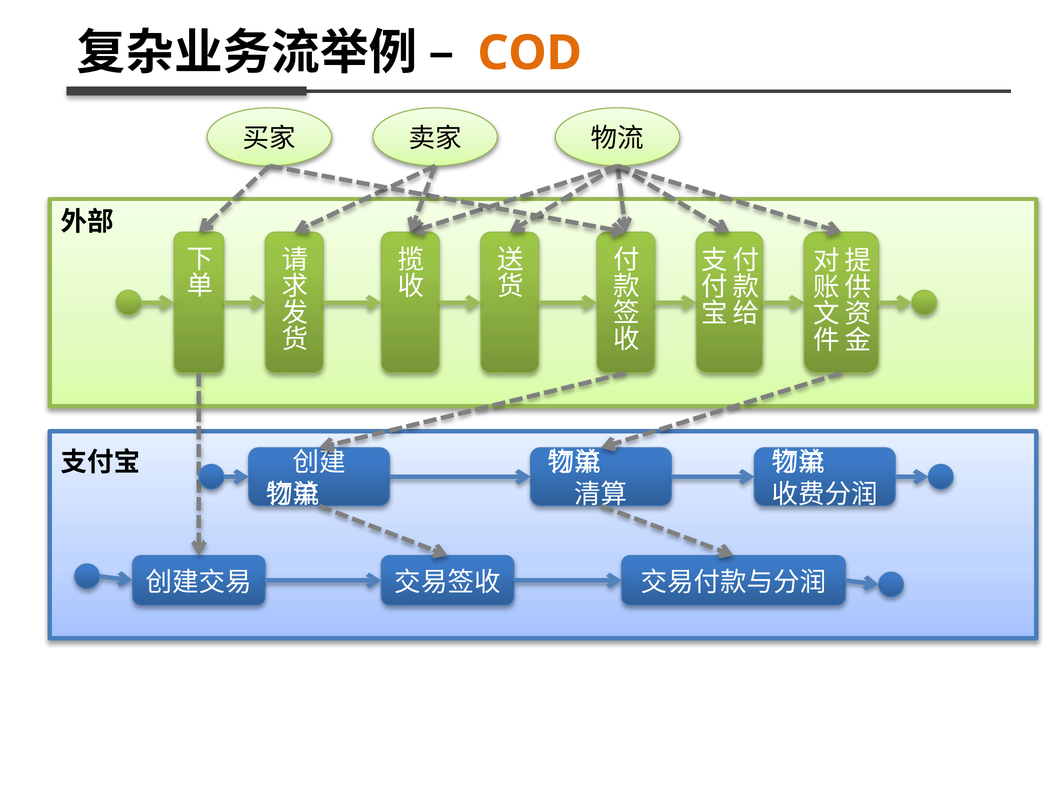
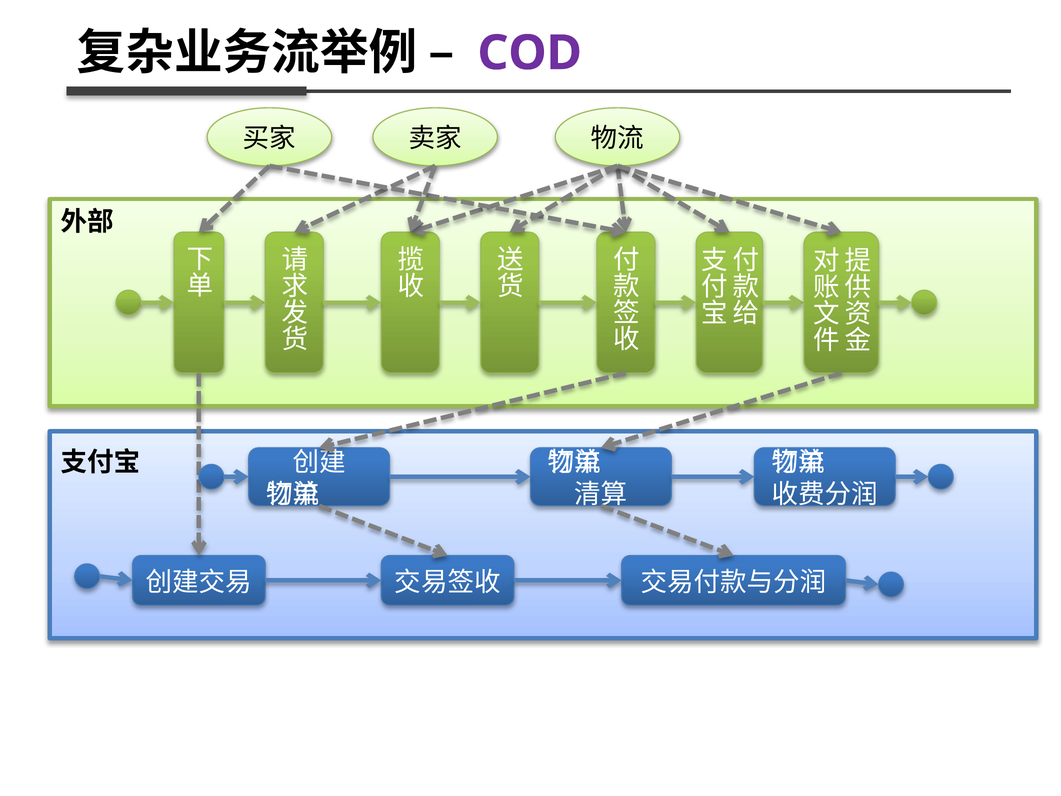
COD colour: orange -> purple
